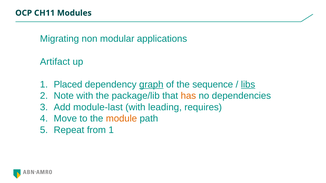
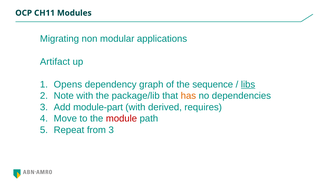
Placed: Placed -> Opens
graph underline: present -> none
module-last: module-last -> module-part
leading: leading -> derived
module colour: orange -> red
from 1: 1 -> 3
